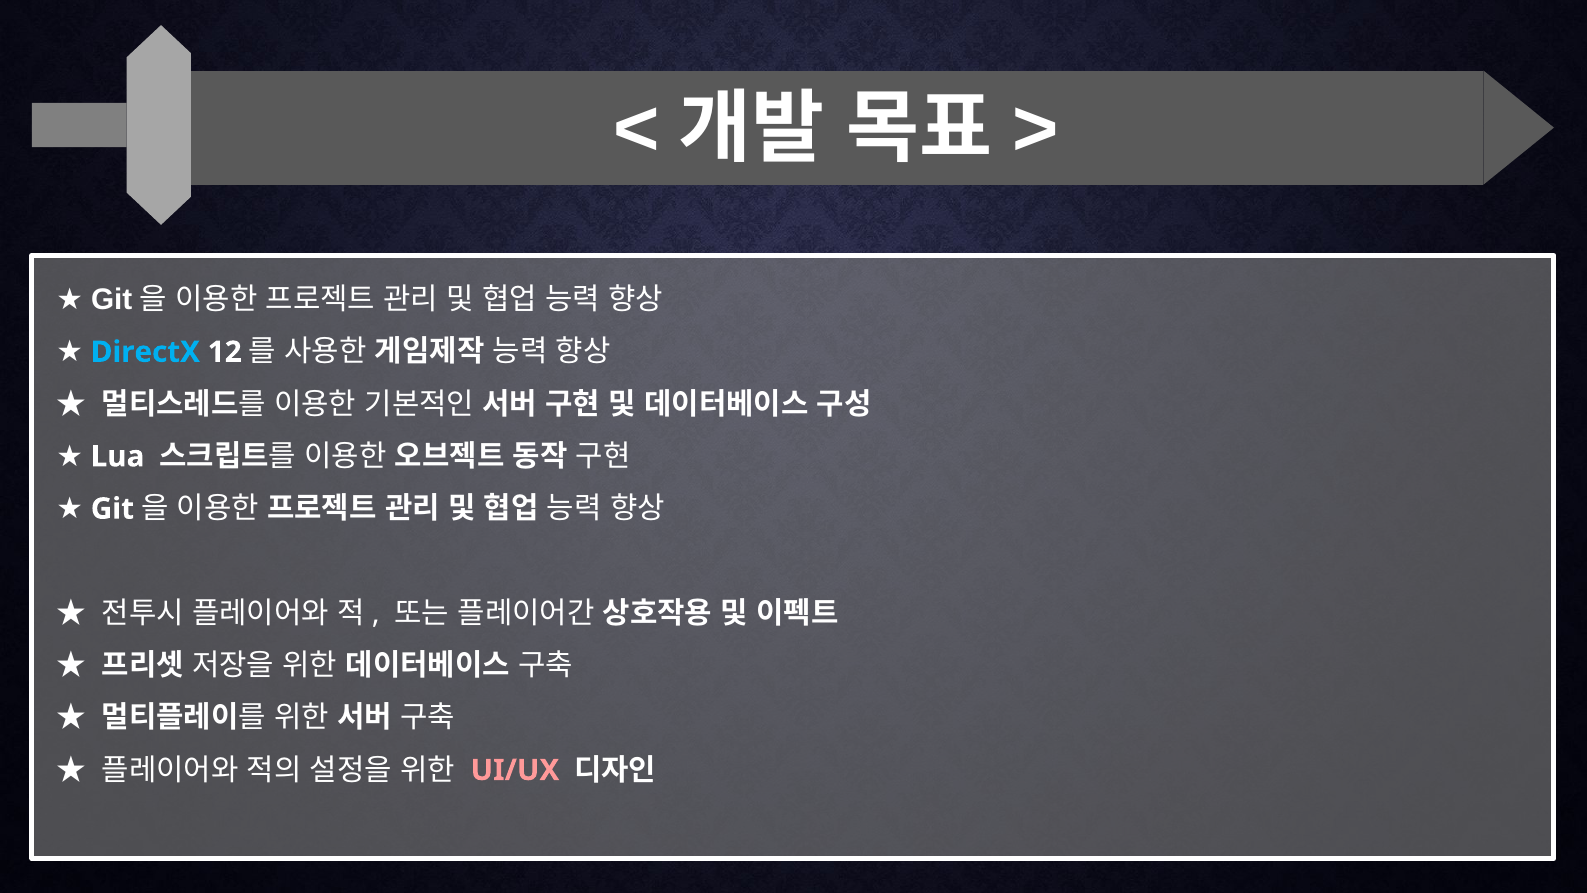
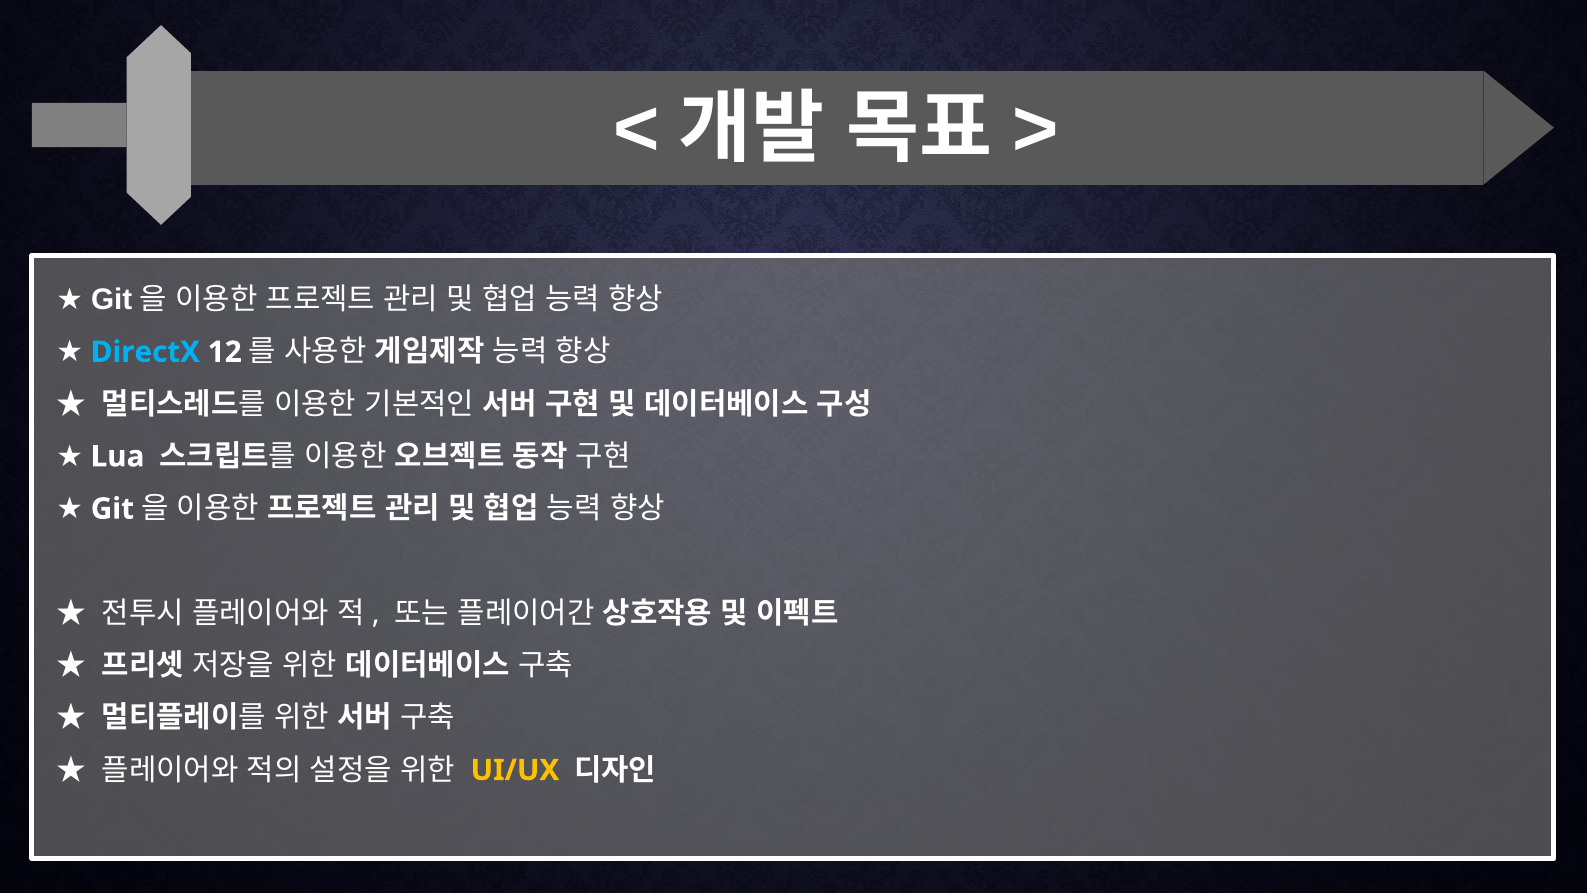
UI/UX colour: pink -> yellow
